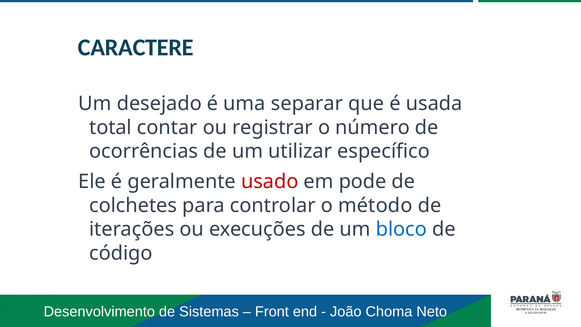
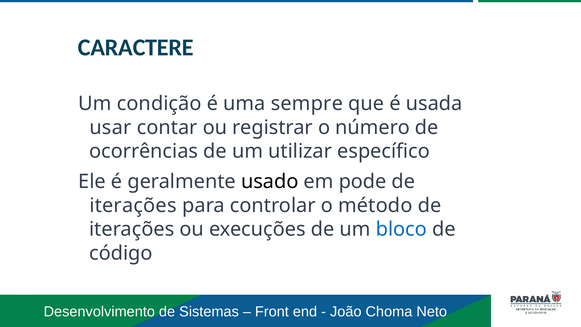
desejado: desejado -> condição
separar: separar -> sempre
total: total -> usar
usado colour: red -> black
colchetes at (133, 205): colchetes -> iterações
